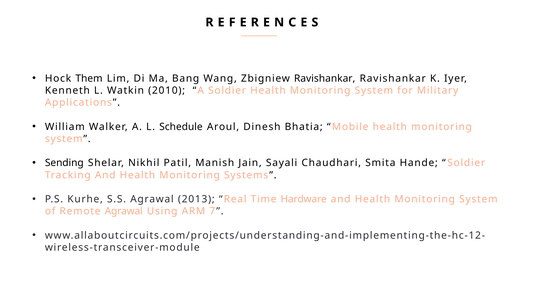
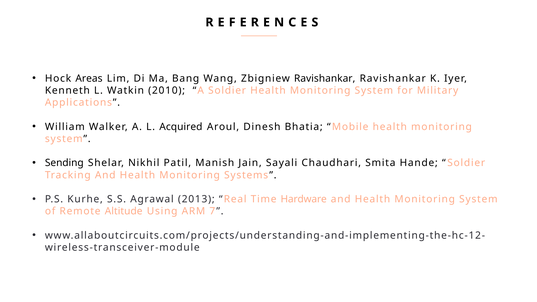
Them: Them -> Areas
Schedule: Schedule -> Acquired
Remote Agrawal: Agrawal -> Altitude
